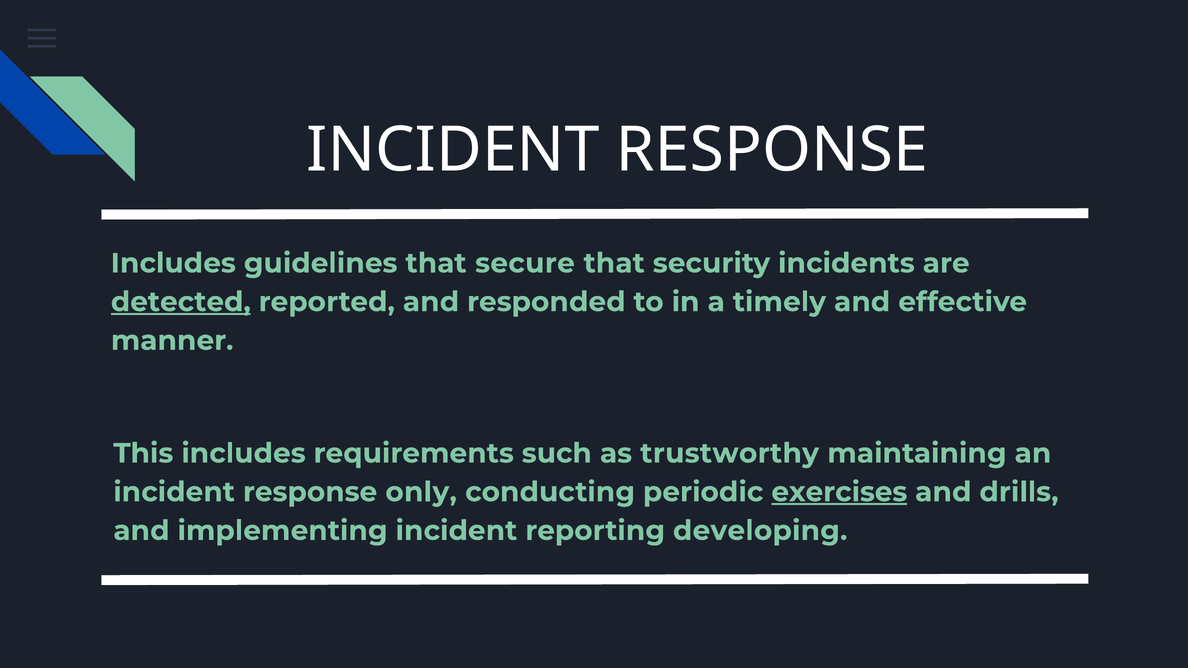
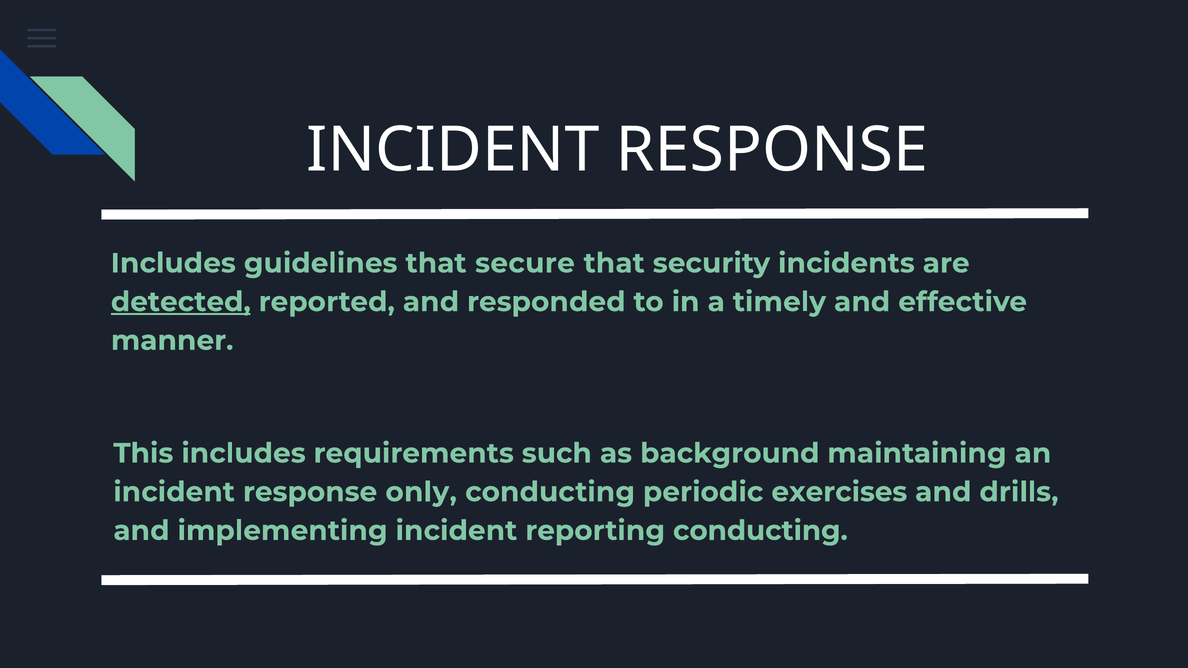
trustworthy: trustworthy -> background
exercises underline: present -> none
reporting developing: developing -> conducting
